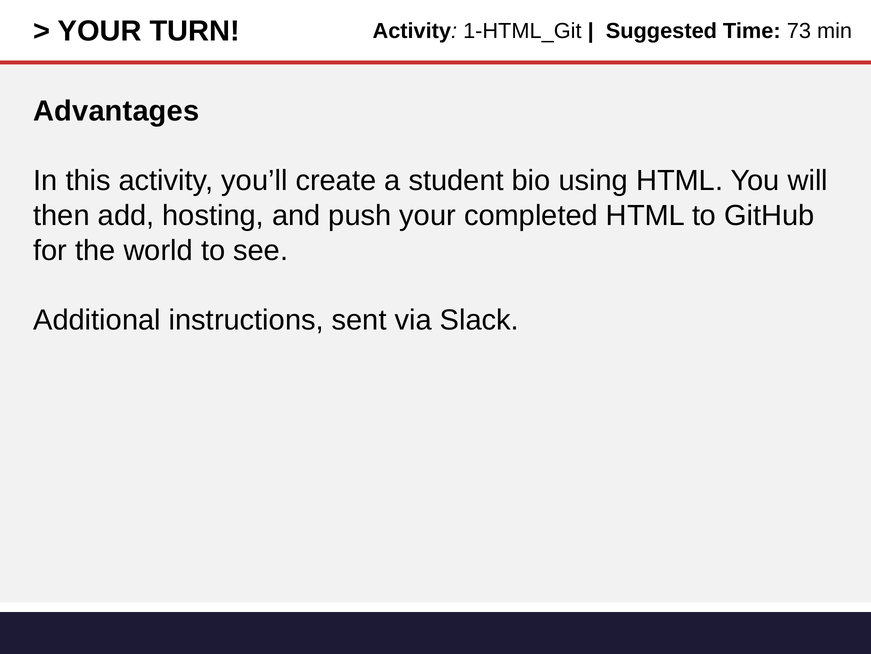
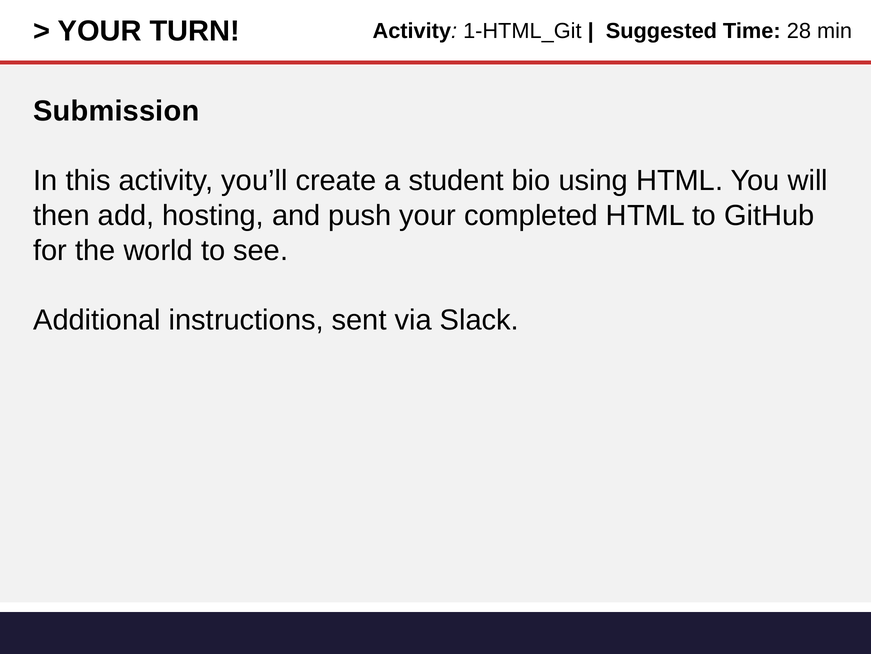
73: 73 -> 28
Advantages: Advantages -> Submission
